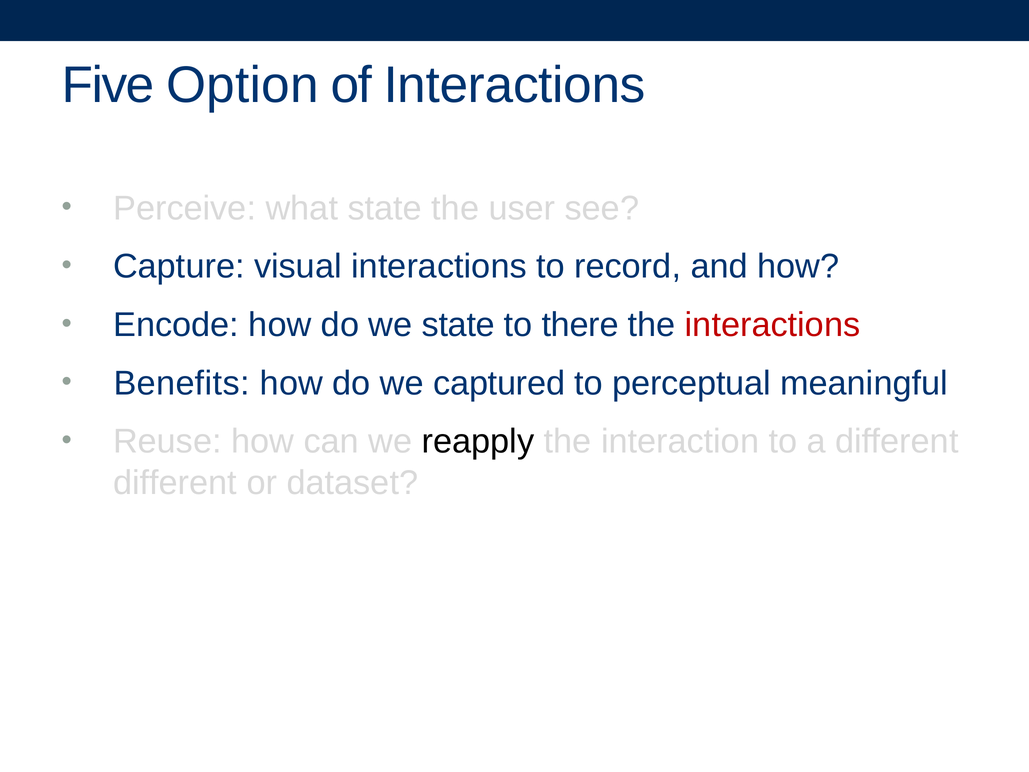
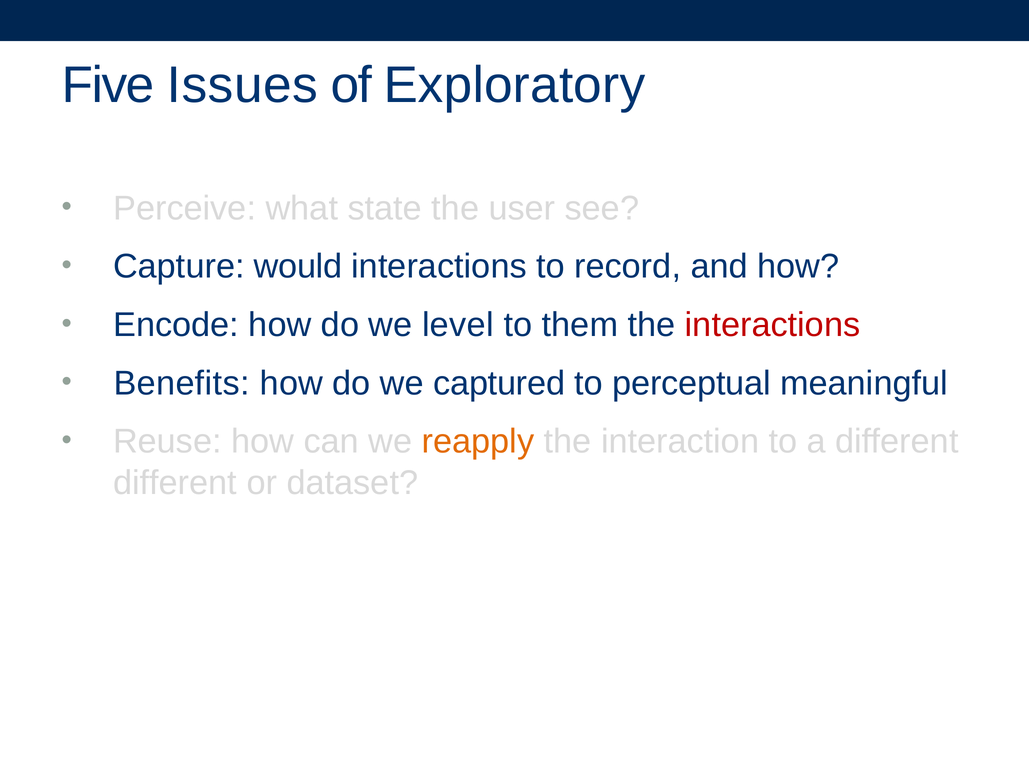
Option: Option -> Issues
of Interactions: Interactions -> Exploratory
visual: visual -> would
we state: state -> level
there: there -> them
reapply colour: black -> orange
